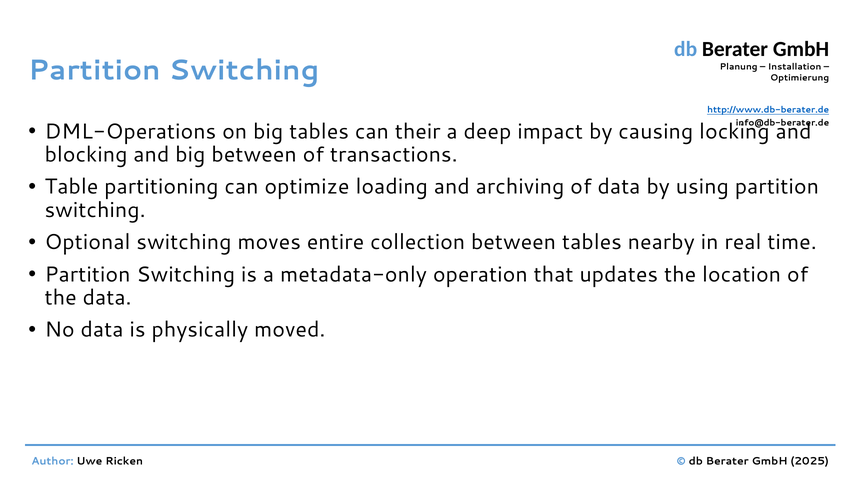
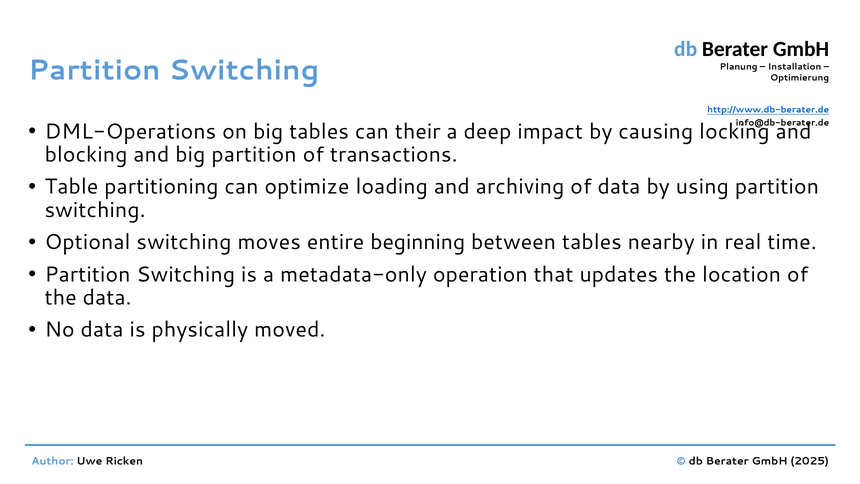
big between: between -> partition
collection: collection -> beginning
